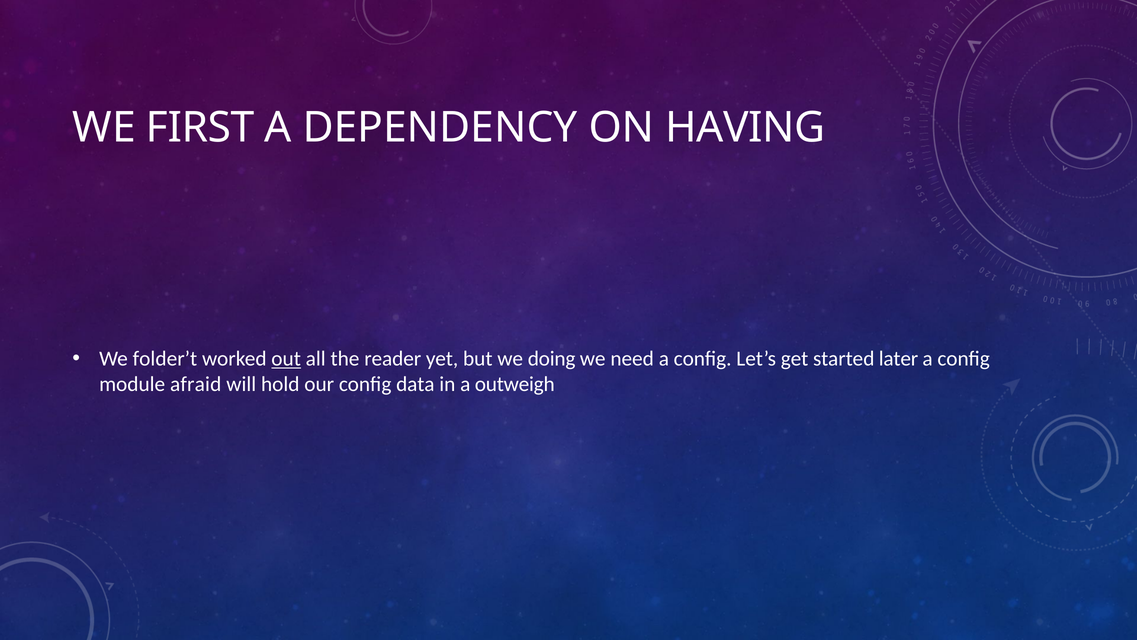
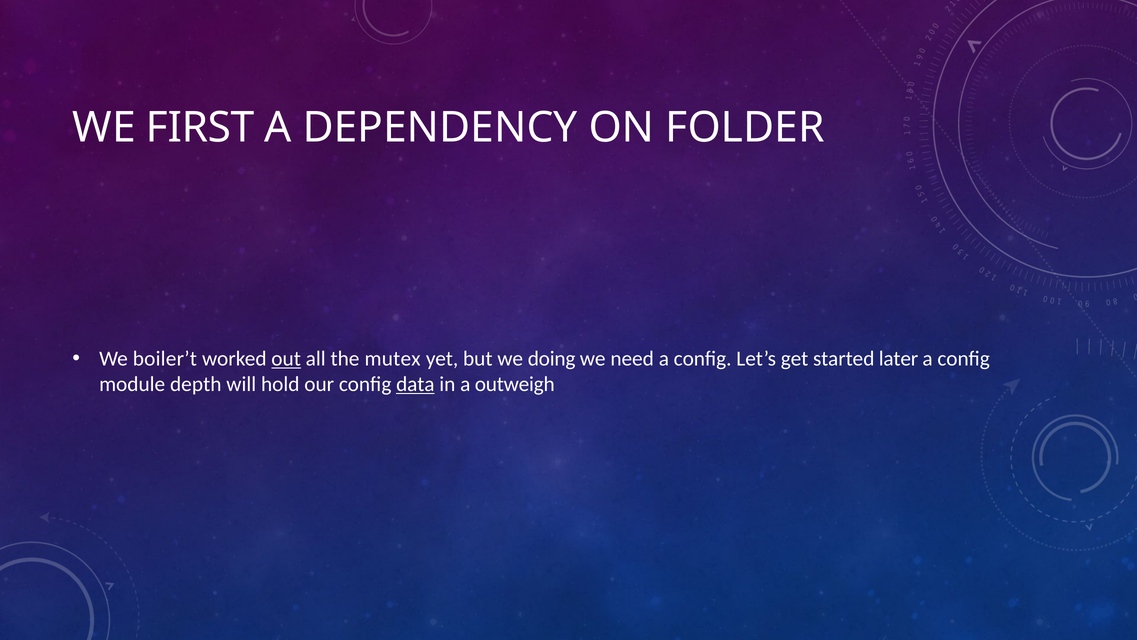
HAVING: HAVING -> FOLDER
folder’t: folder’t -> boiler’t
reader: reader -> mutex
afraid: afraid -> depth
data underline: none -> present
